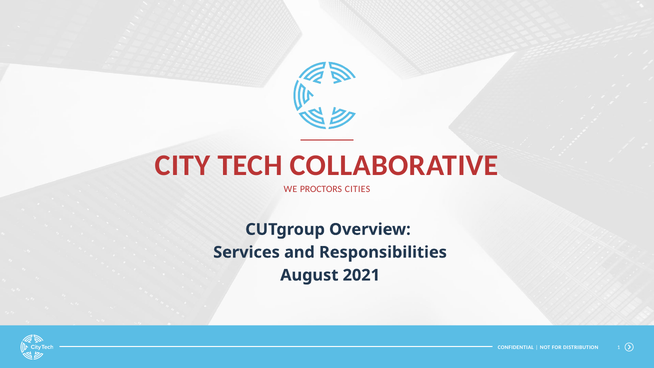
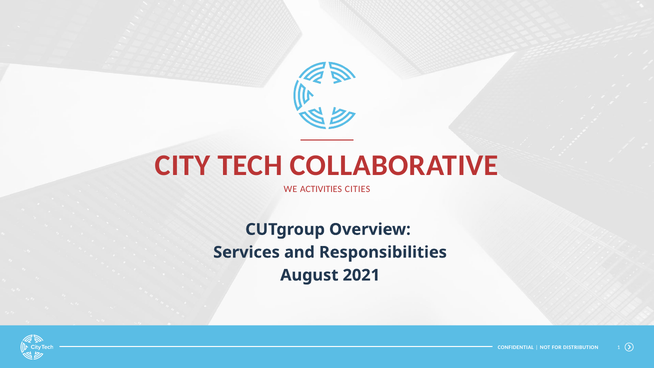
PROCTORS: PROCTORS -> ACTIVITIES
